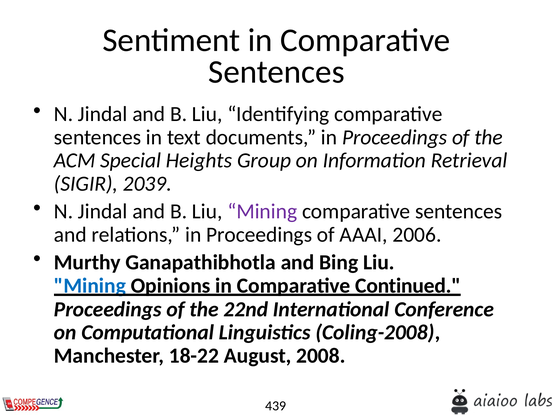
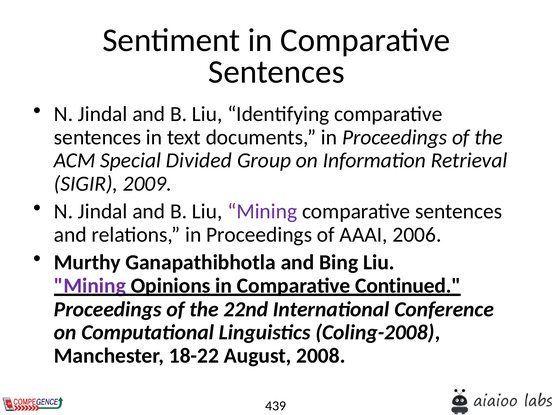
Heights: Heights -> Divided
2039: 2039 -> 2009
Mining at (90, 285) colour: blue -> purple
